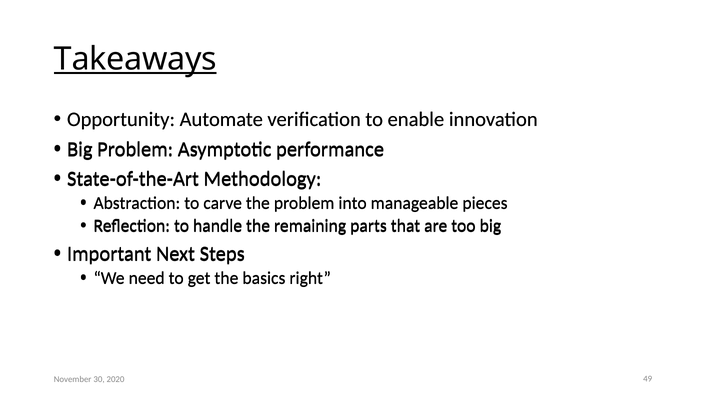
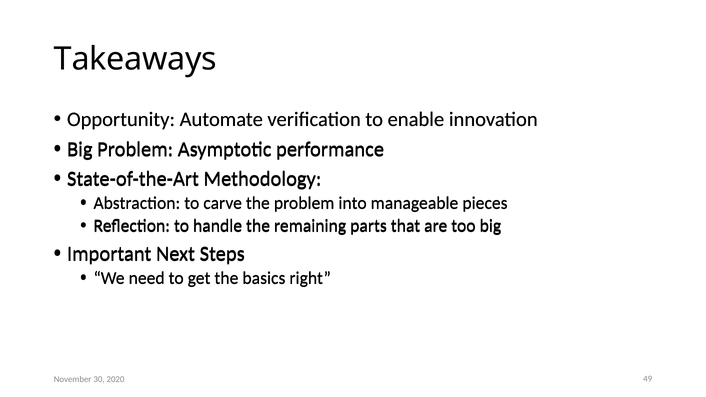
Takeaways underline: present -> none
